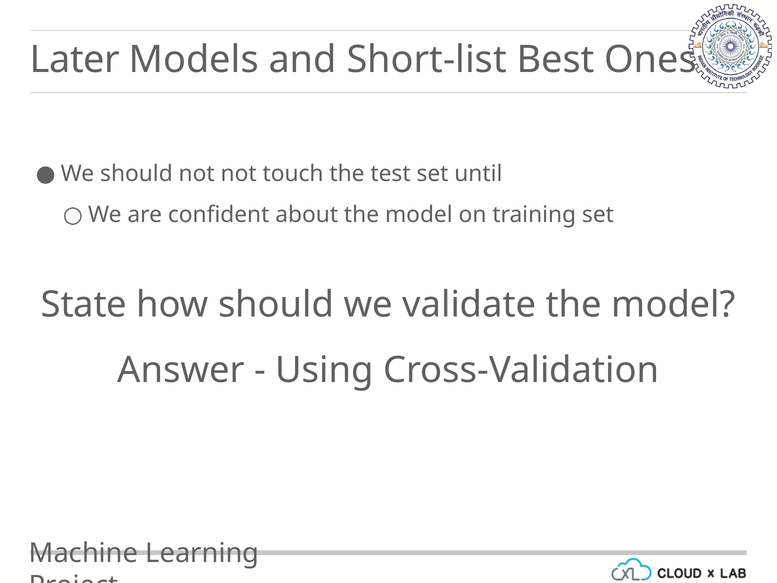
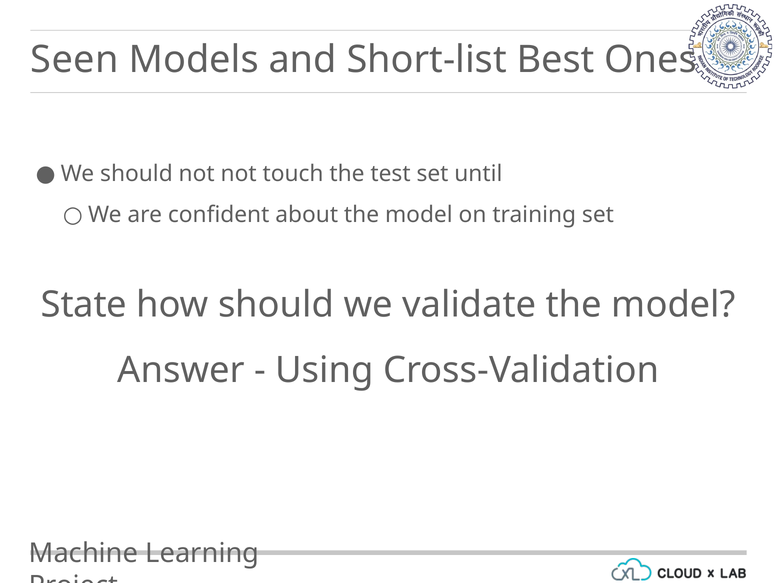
Later: Later -> Seen
